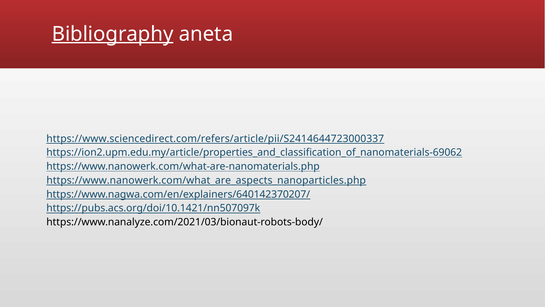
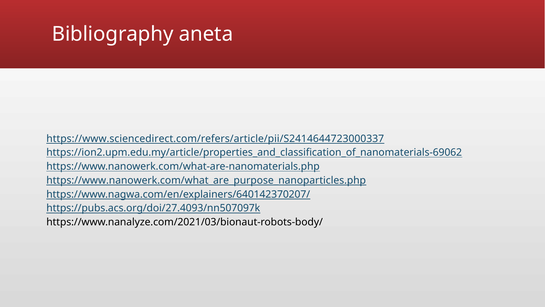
Bibliography underline: present -> none
https://www.nanowerk.com/what_are_aspects_nanoparticles.php: https://www.nanowerk.com/what_are_aspects_nanoparticles.php -> https://www.nanowerk.com/what_are_purpose_nanoparticles.php
https://pubs.acs.org/doi/10.1421/nn507097k: https://pubs.acs.org/doi/10.1421/nn507097k -> https://pubs.acs.org/doi/27.4093/nn507097k
